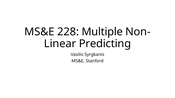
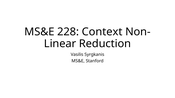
Multiple: Multiple -> Context
Predicting: Predicting -> Reduction
